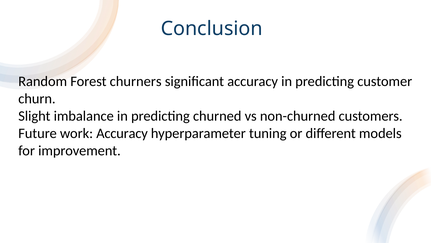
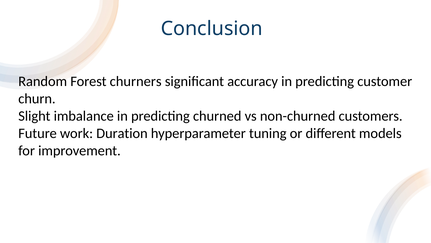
work Accuracy: Accuracy -> Duration
